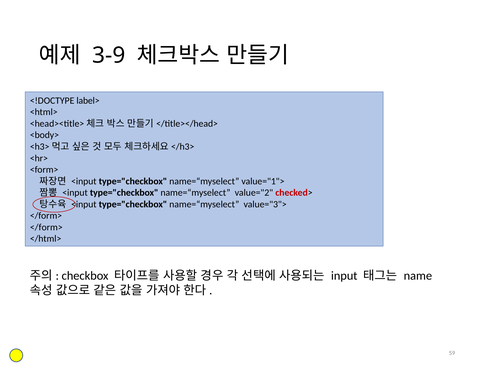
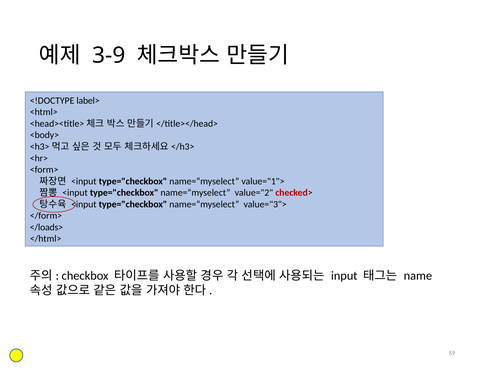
</form> at (46, 228): </form> -> </loads>
